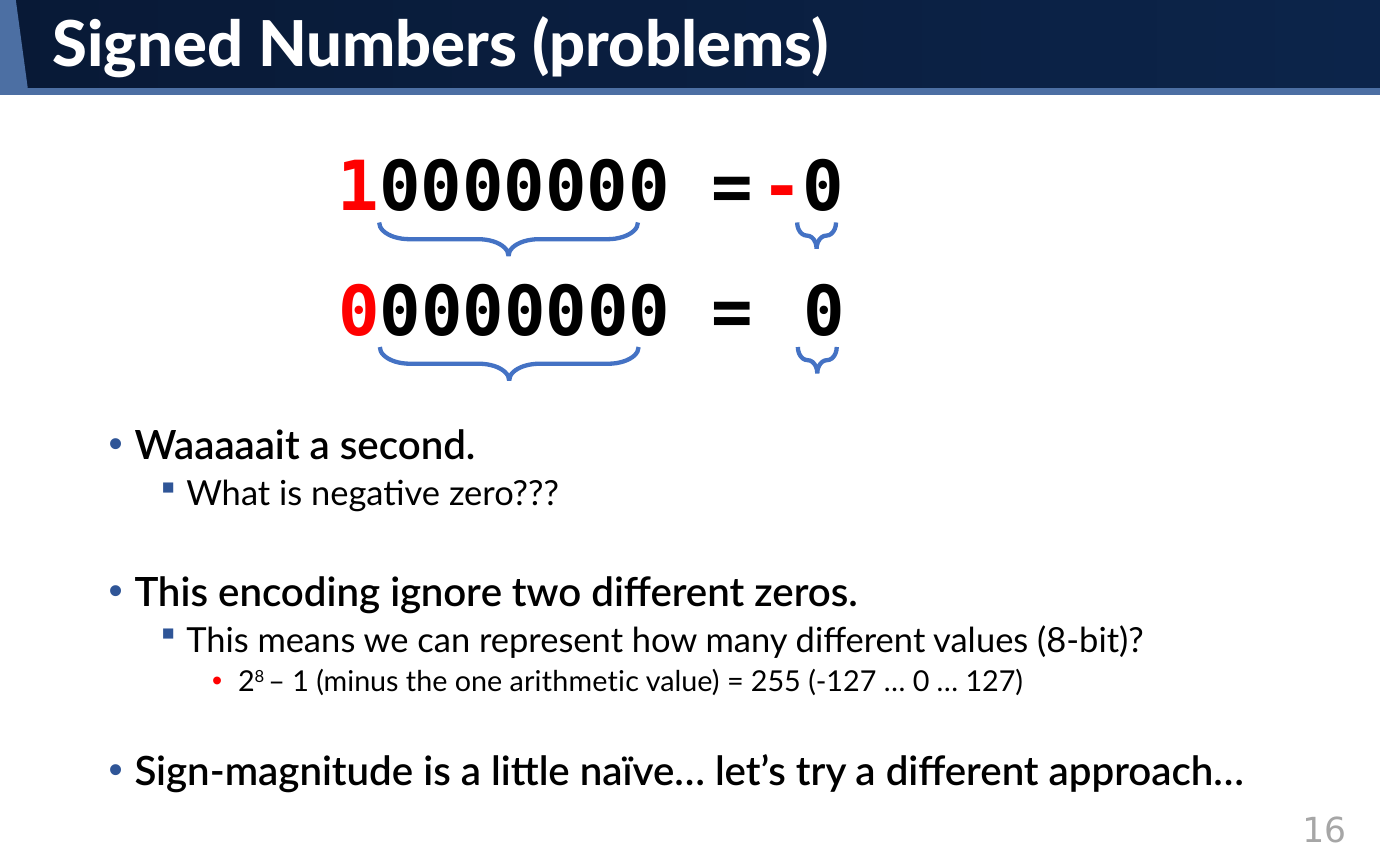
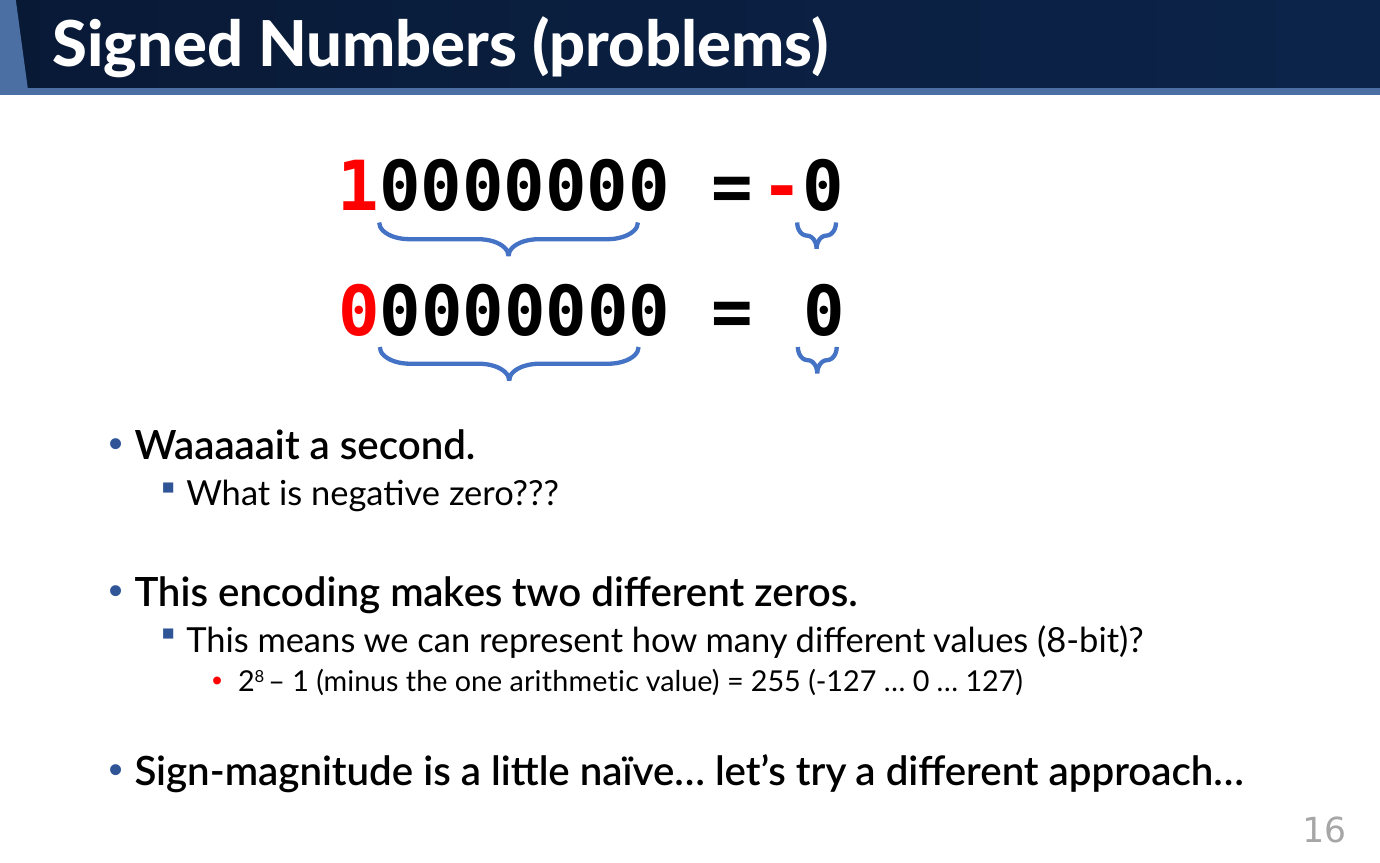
ignore: ignore -> makes
